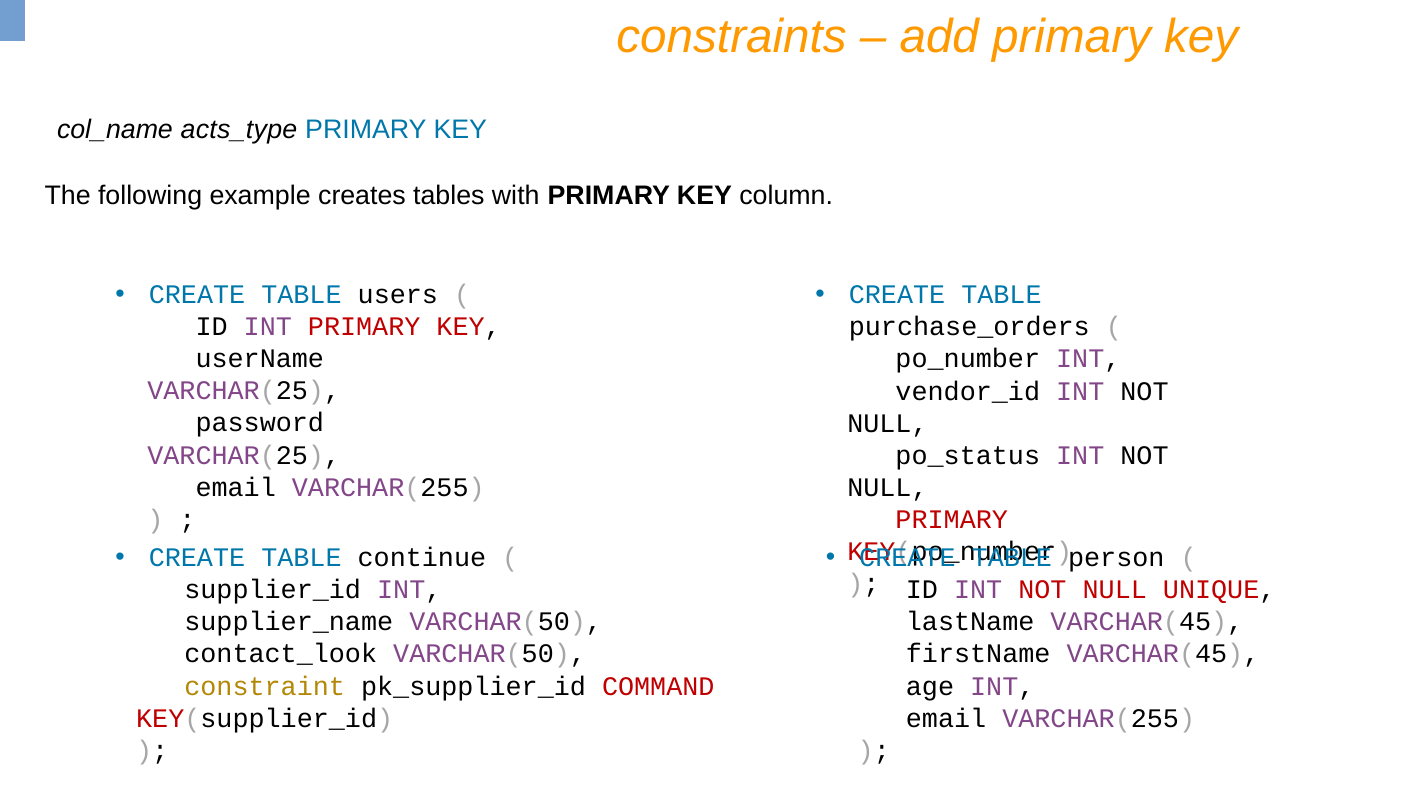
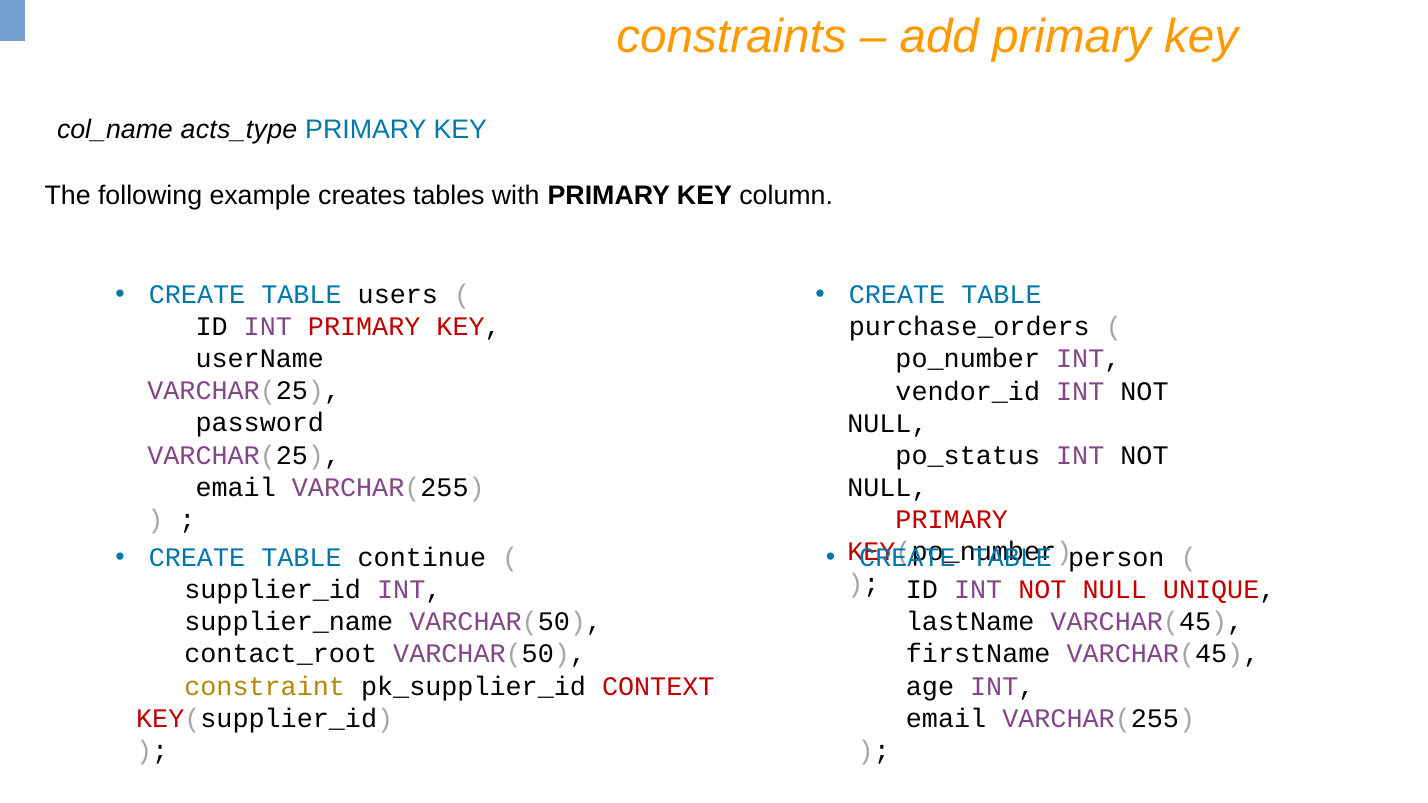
contact_look: contact_look -> contact_root
COMMAND: COMMAND -> CONTEXT
